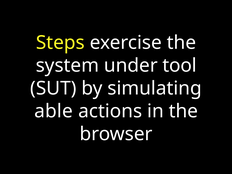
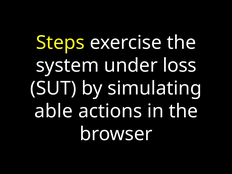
tool: tool -> loss
